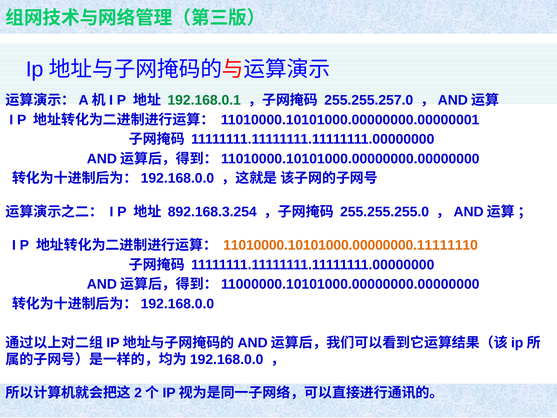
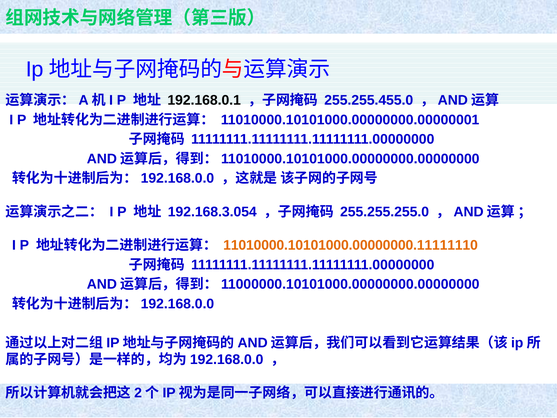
192.168.0.1 colour: green -> black
255.255.257.0: 255.255.257.0 -> 255.255.455.0
892.168.3.254: 892.168.3.254 -> 192.168.3.054
